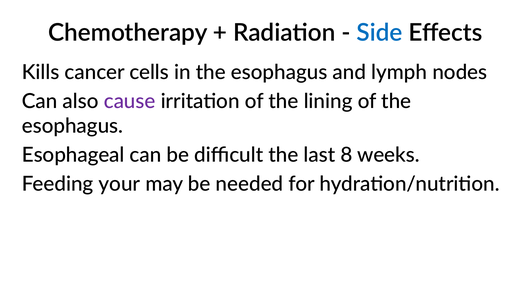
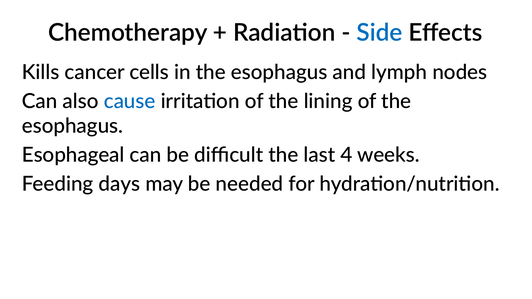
cause colour: purple -> blue
8: 8 -> 4
your: your -> days
